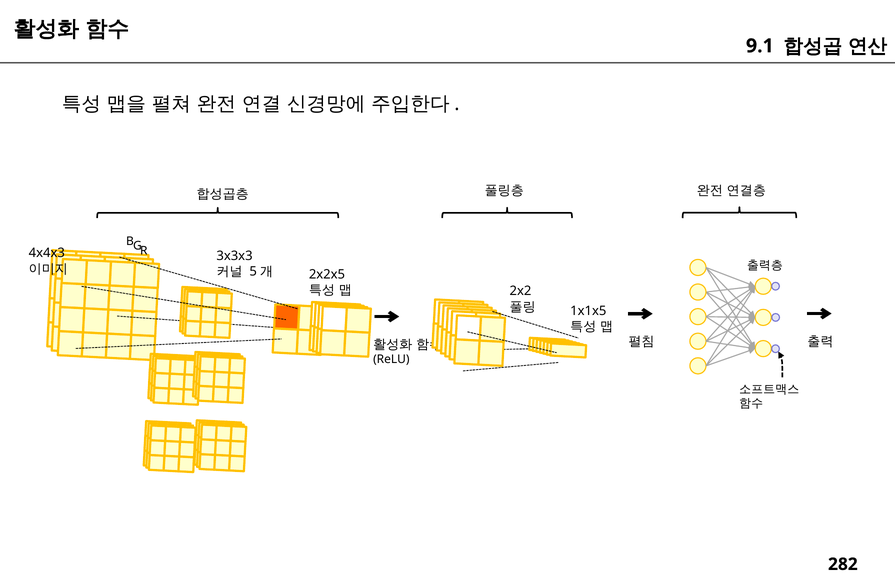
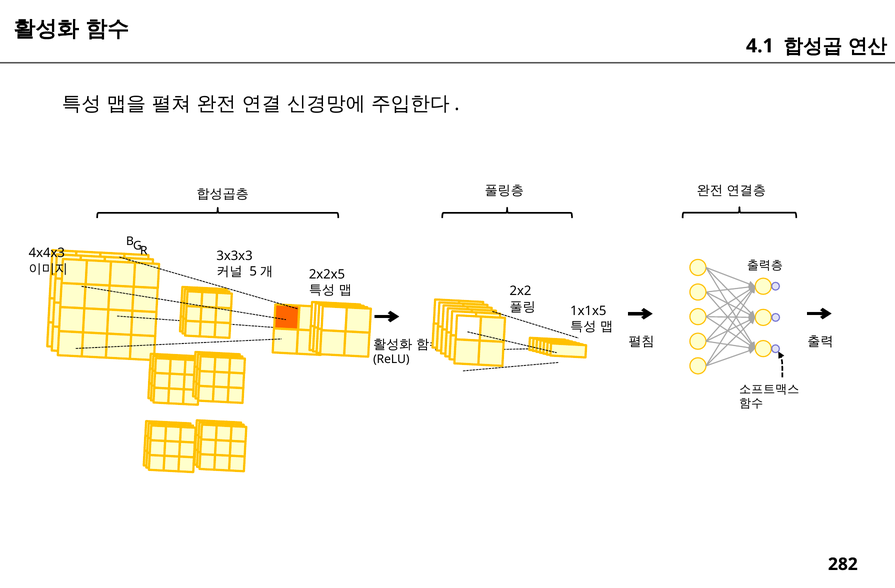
9.1: 9.1 -> 4.1
